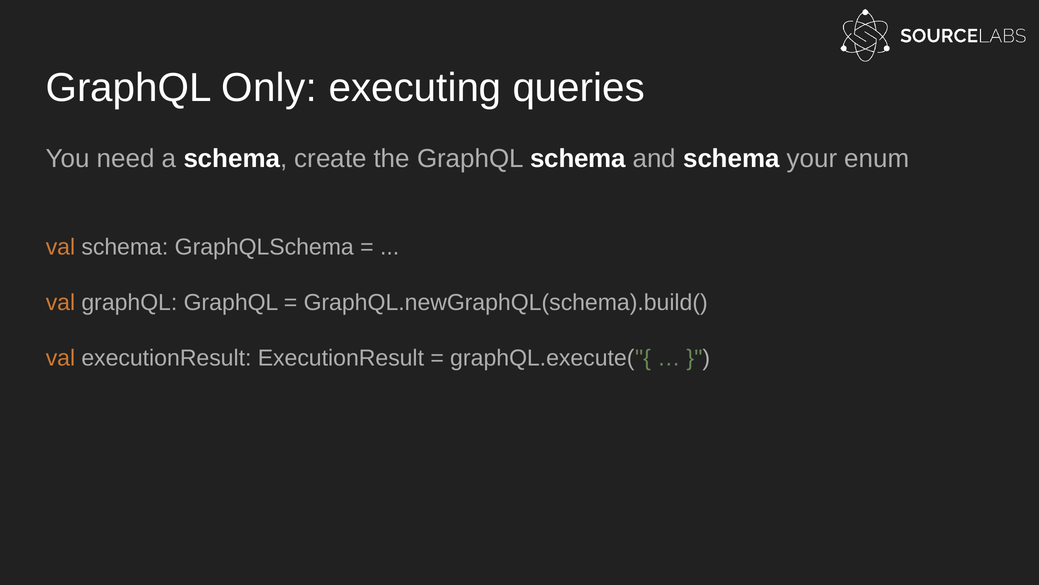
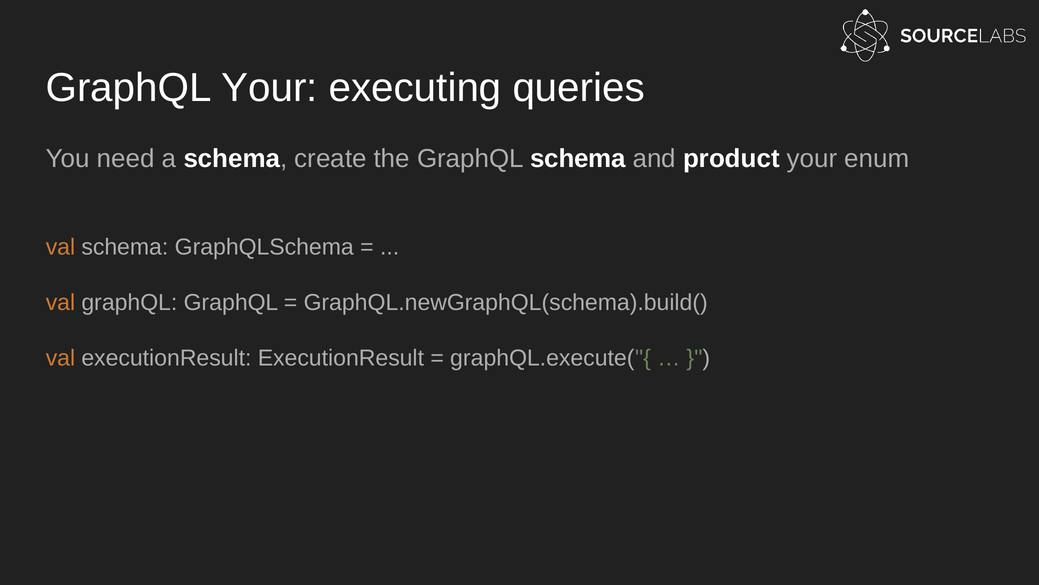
GraphQL Only: Only -> Your
and schema: schema -> product
